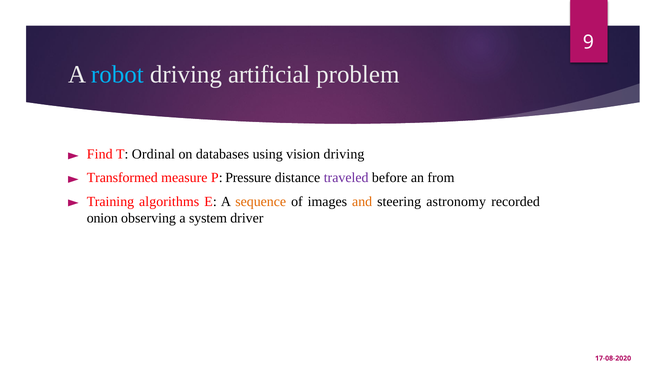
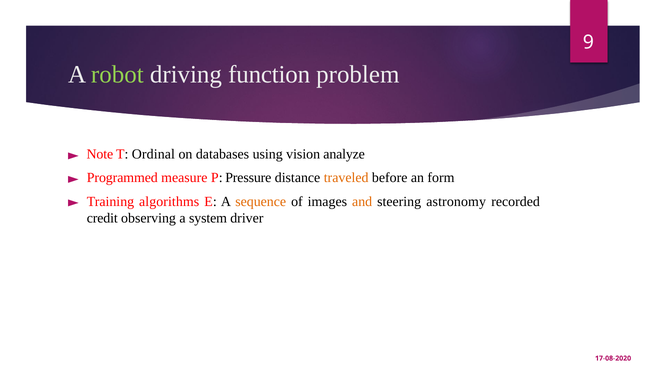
robot colour: light blue -> light green
artificial: artificial -> function
Find: Find -> Note
vision driving: driving -> analyze
Transformed: Transformed -> Programmed
traveled colour: purple -> orange
from: from -> form
onion: onion -> credit
